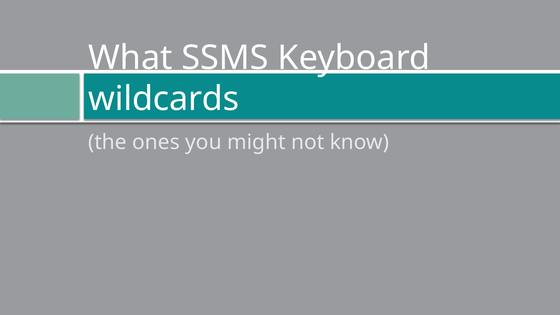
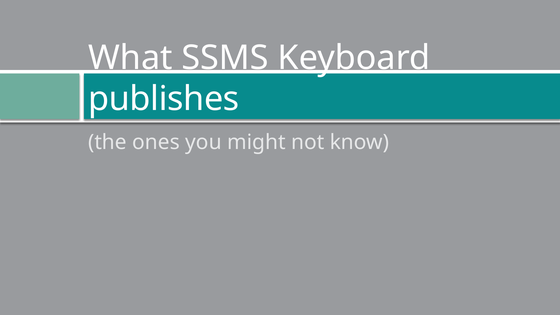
wildcards: wildcards -> publishes
